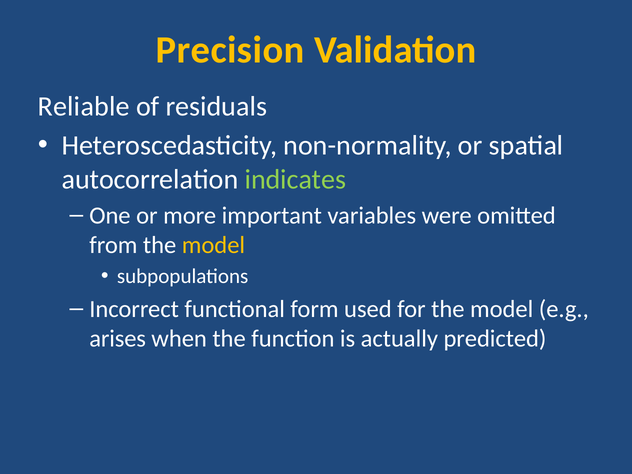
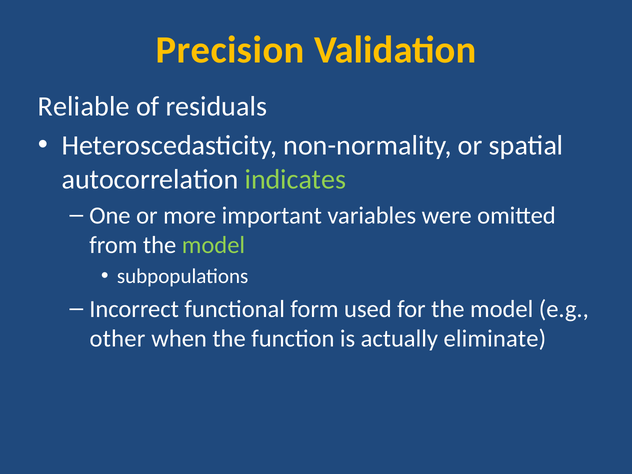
model at (213, 245) colour: yellow -> light green
arises: arises -> other
predicted: predicted -> eliminate
